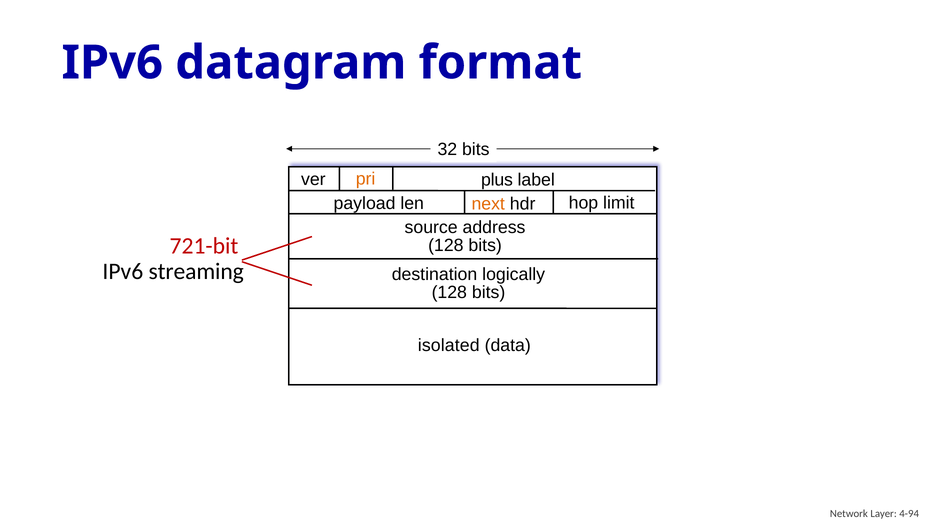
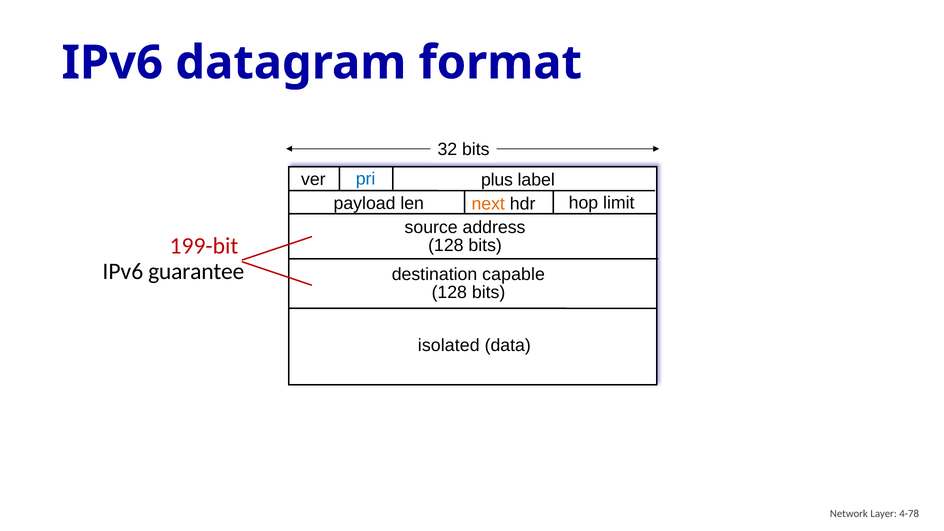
pri colour: orange -> blue
721-bit: 721-bit -> 199-bit
streaming: streaming -> guarantee
logically: logically -> capable
4-94: 4-94 -> 4-78
